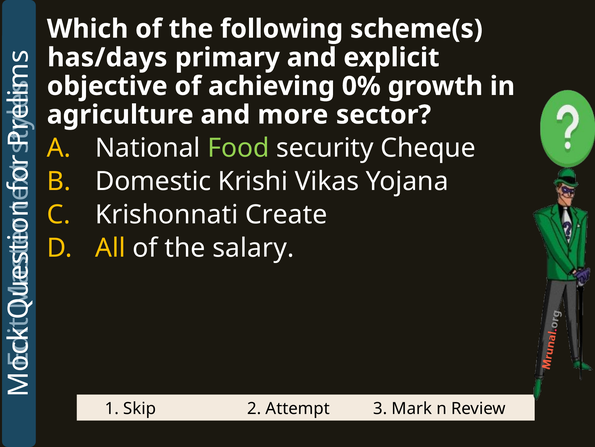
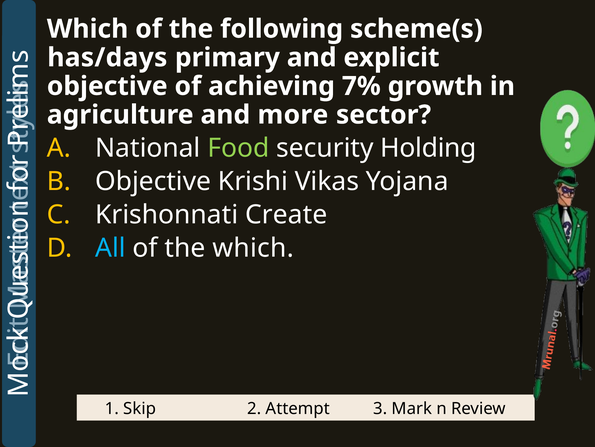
0%: 0% -> 7%
Cheque: Cheque -> Holding
Domestic at (153, 181): Domestic -> Objective
All colour: yellow -> light blue
the salary: salary -> which
